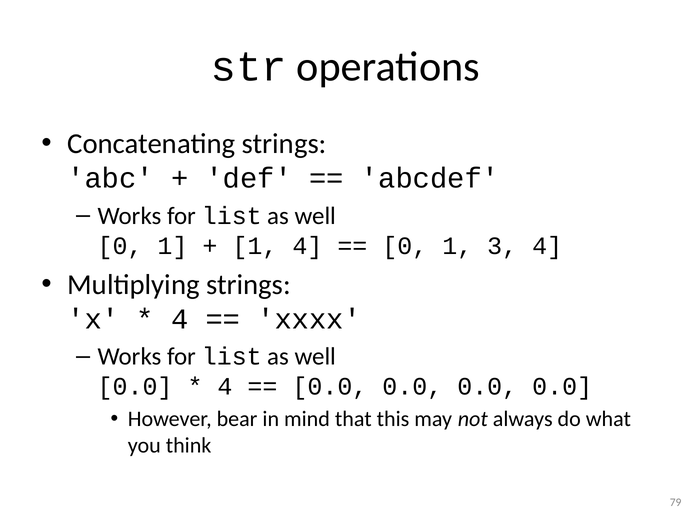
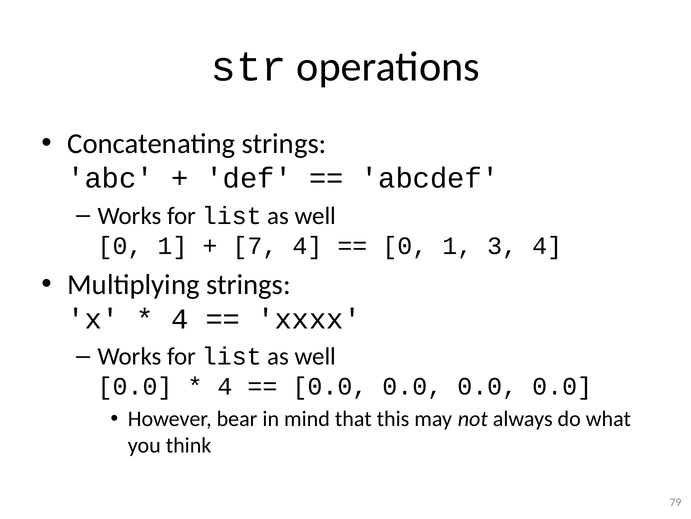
1 at (255, 246): 1 -> 7
